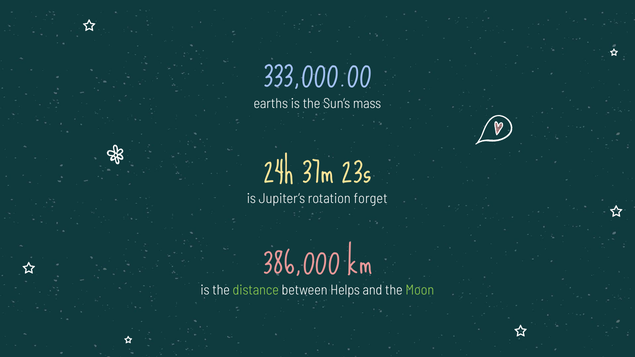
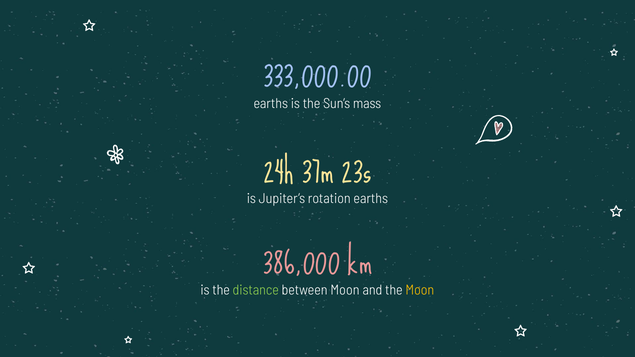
forget at (371, 198): forget -> earths
Helps at (345, 290): Helps -> Moon
Moon at (420, 290) colour: light green -> yellow
